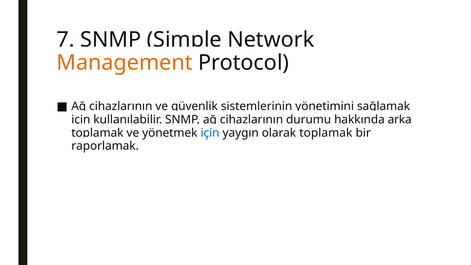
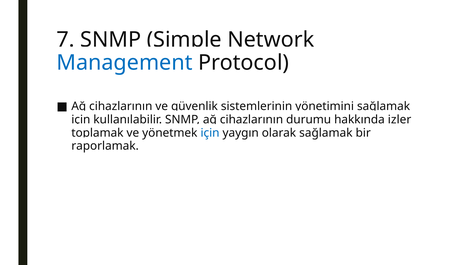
Management colour: orange -> blue
arka: arka -> izler
olarak toplamak: toplamak -> sağlamak
